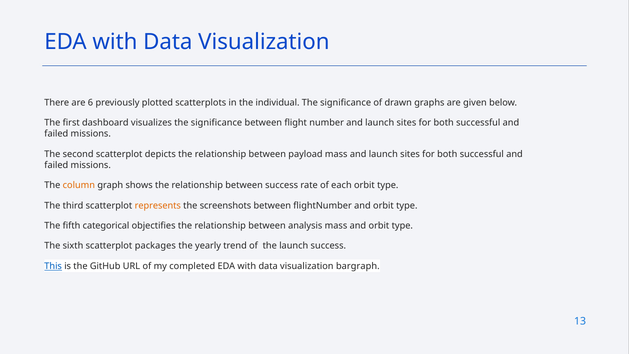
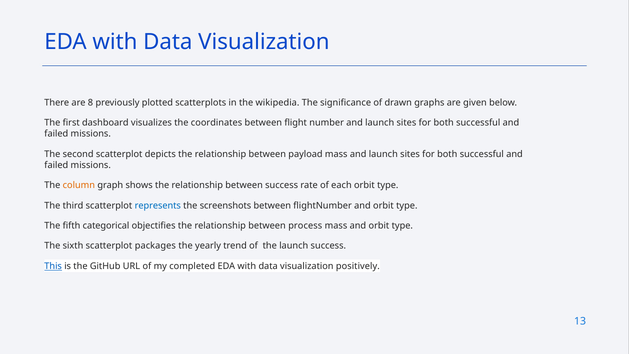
6: 6 -> 8
individual: individual -> wikipedia
visualizes the significance: significance -> coordinates
represents colour: orange -> blue
analysis: analysis -> process
bargraph: bargraph -> positively
